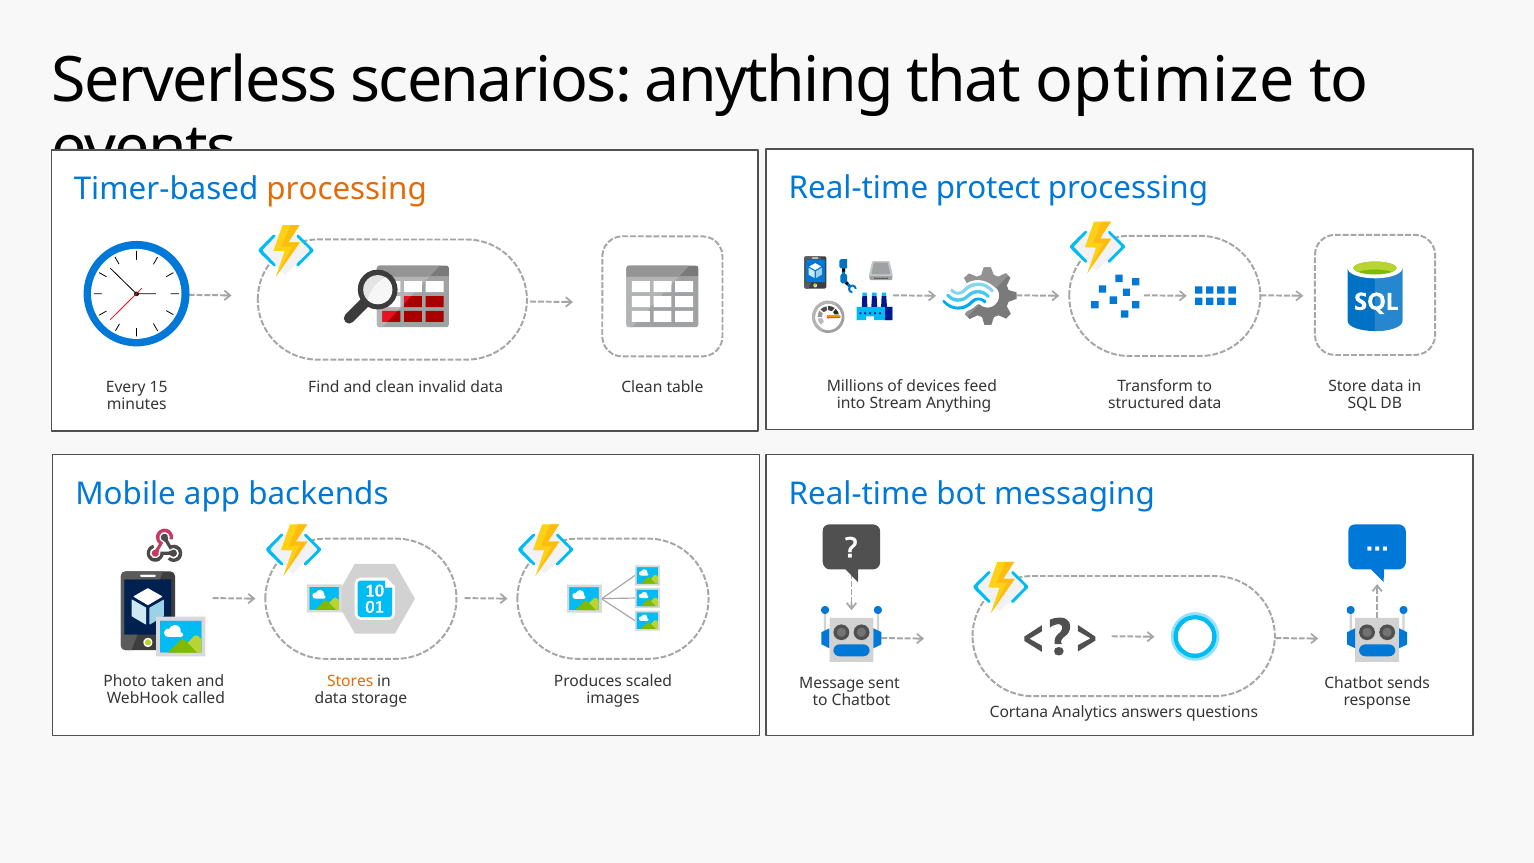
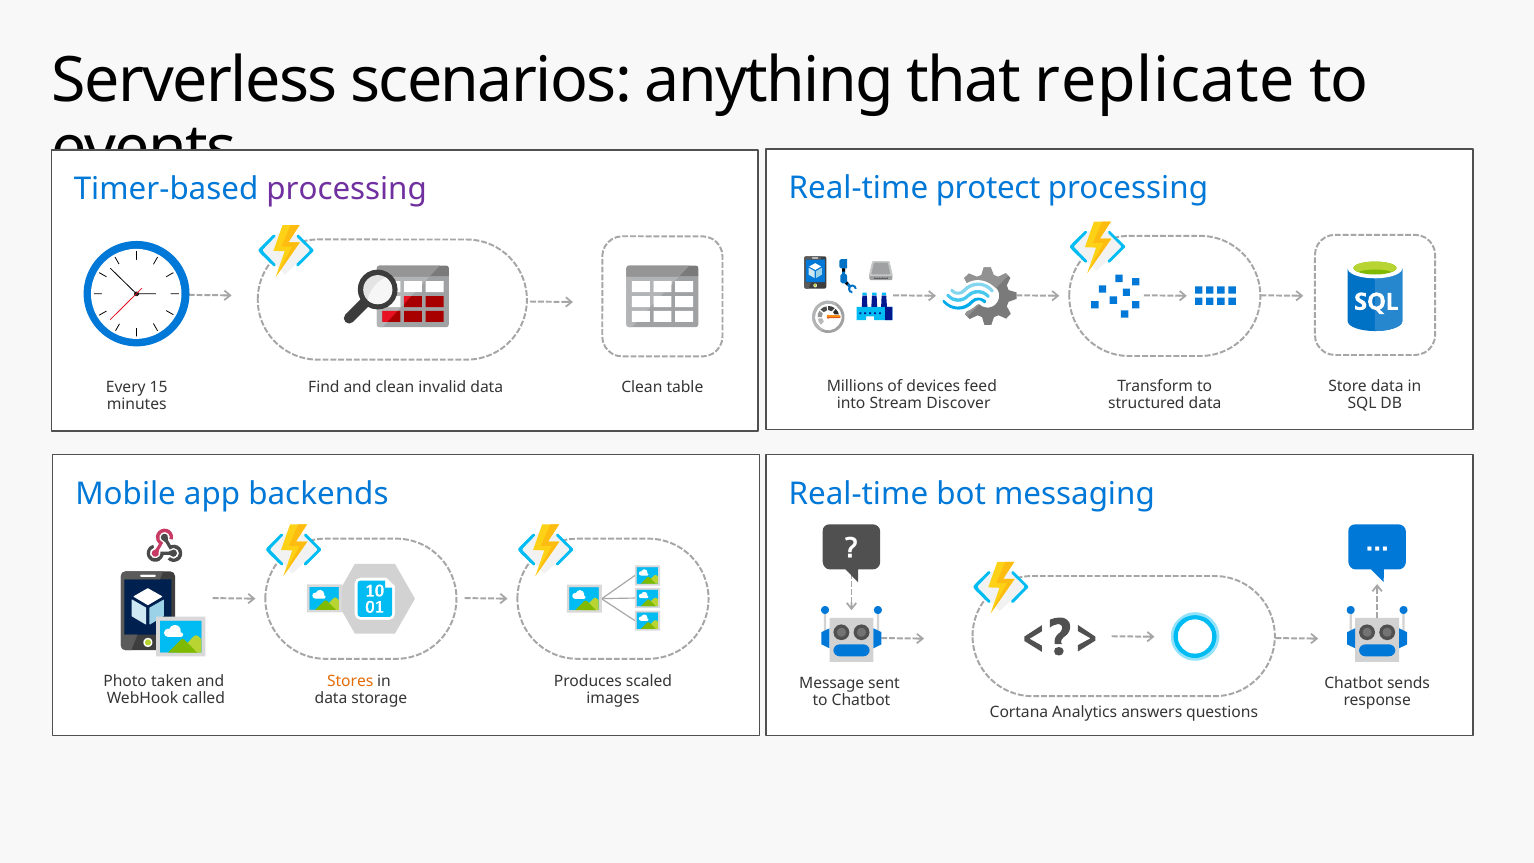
optimize: optimize -> replicate
processing at (347, 189) colour: orange -> purple
Stream Anything: Anything -> Discover
